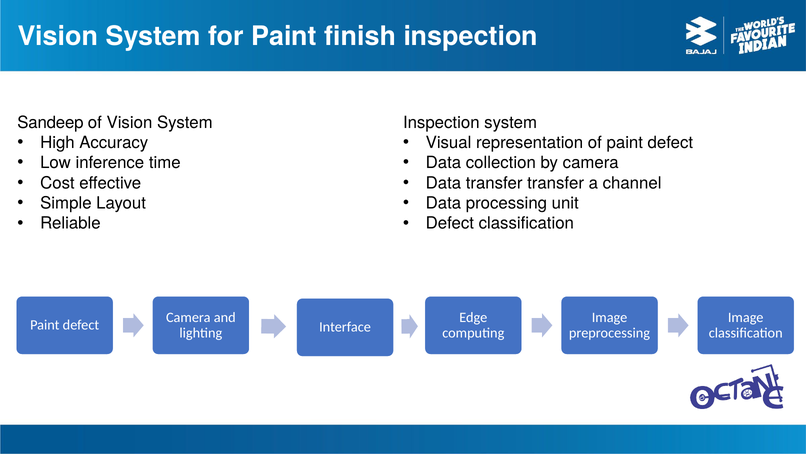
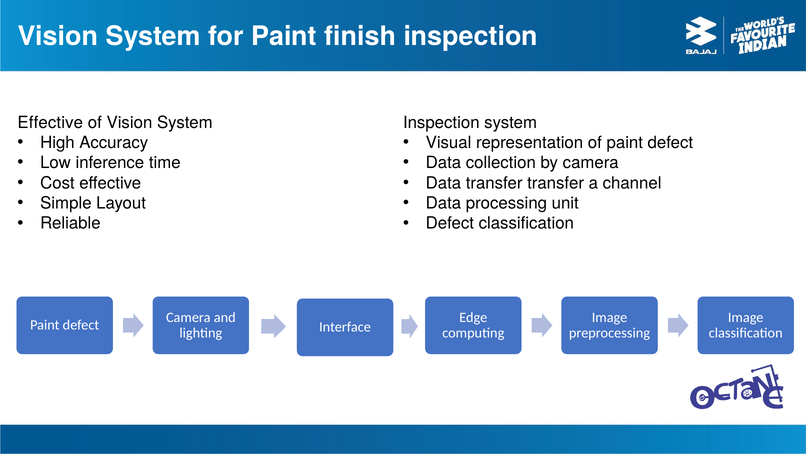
Sandeep at (50, 122): Sandeep -> Effective
